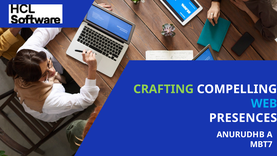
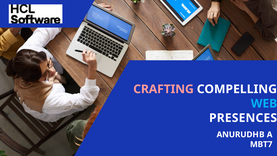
CRAFTING colour: light green -> pink
